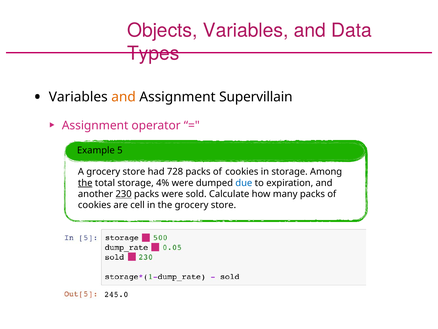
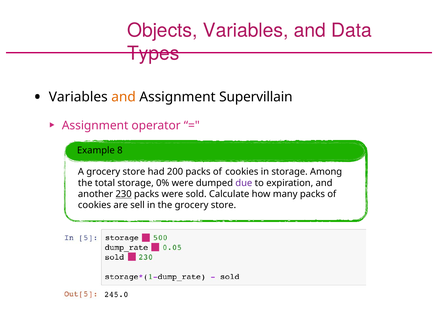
5: 5 -> 8
728: 728 -> 200
the at (85, 183) underline: present -> none
4%: 4% -> 0%
due colour: blue -> purple
cell: cell -> sell
